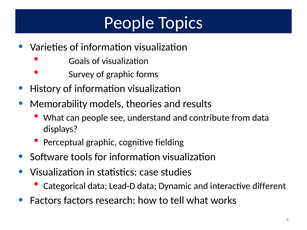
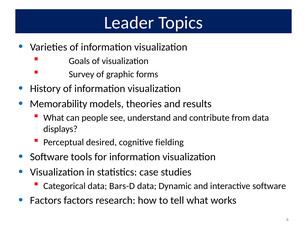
People at (129, 23): People -> Leader
Perceptual graphic: graphic -> desired
Lead-D: Lead-D -> Bars-D
interactive different: different -> software
